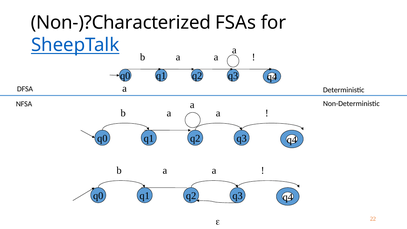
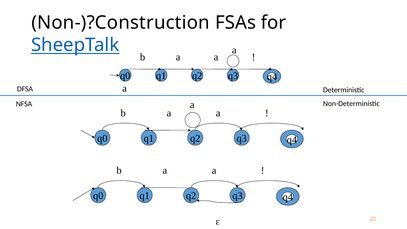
Non-)?Characterized: Non-)?Characterized -> Non-)?Construction
